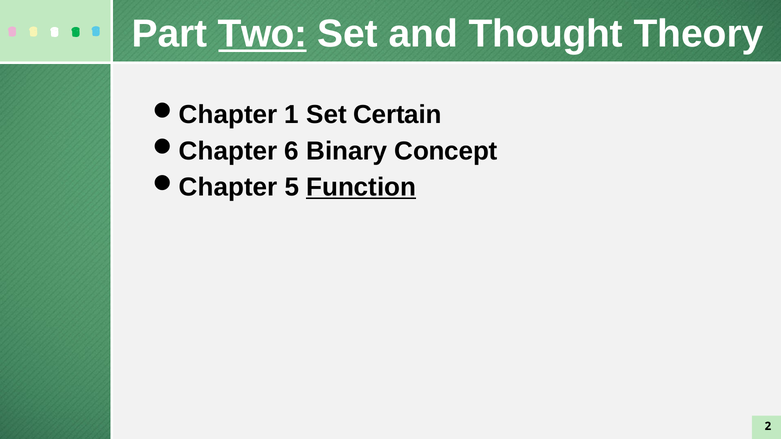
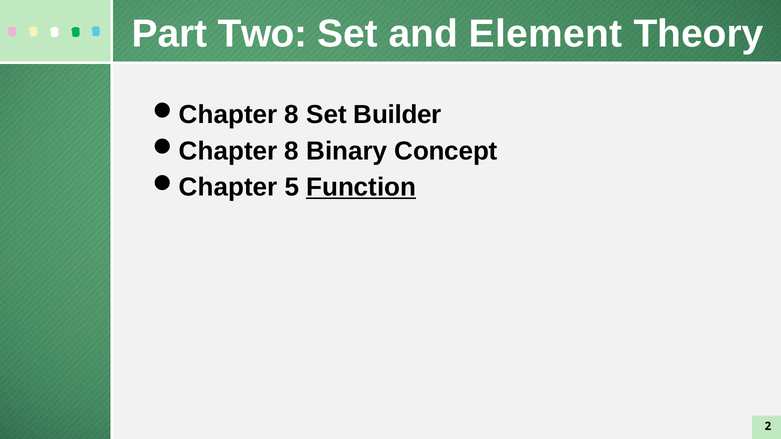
Two underline: present -> none
Thought: Thought -> Element
1 at (292, 115): 1 -> 8
Certain: Certain -> Builder
6 at (292, 151): 6 -> 8
